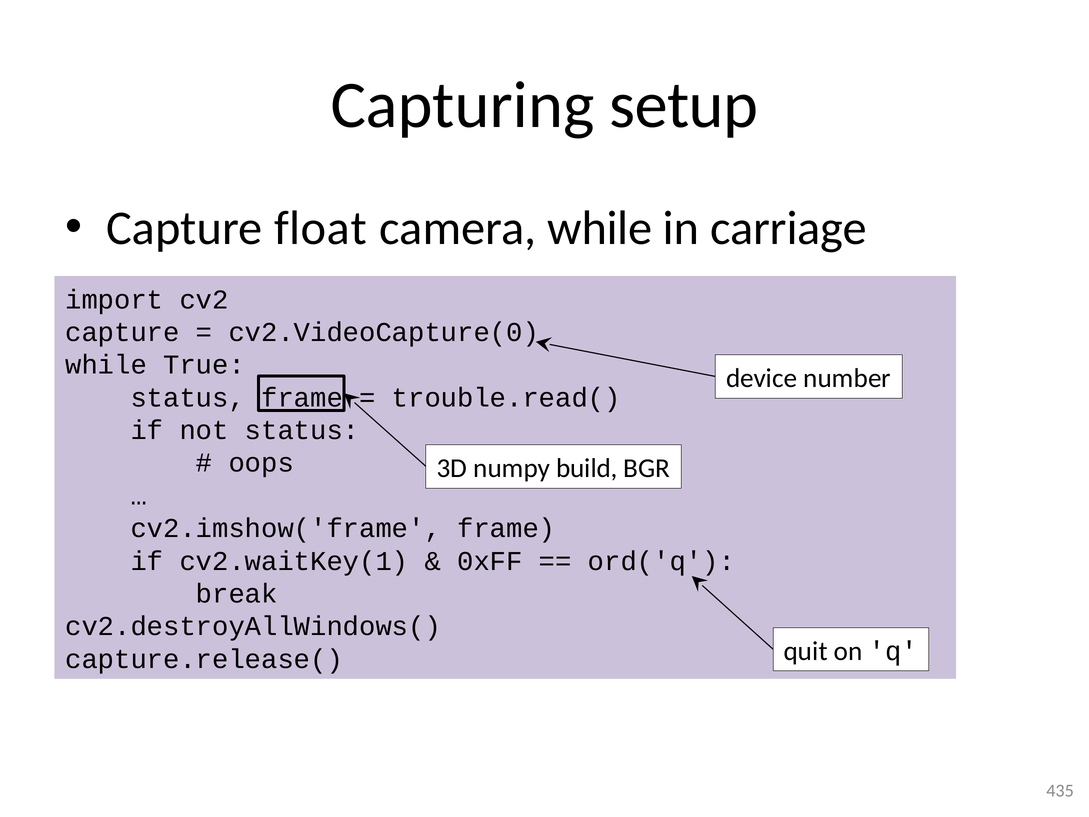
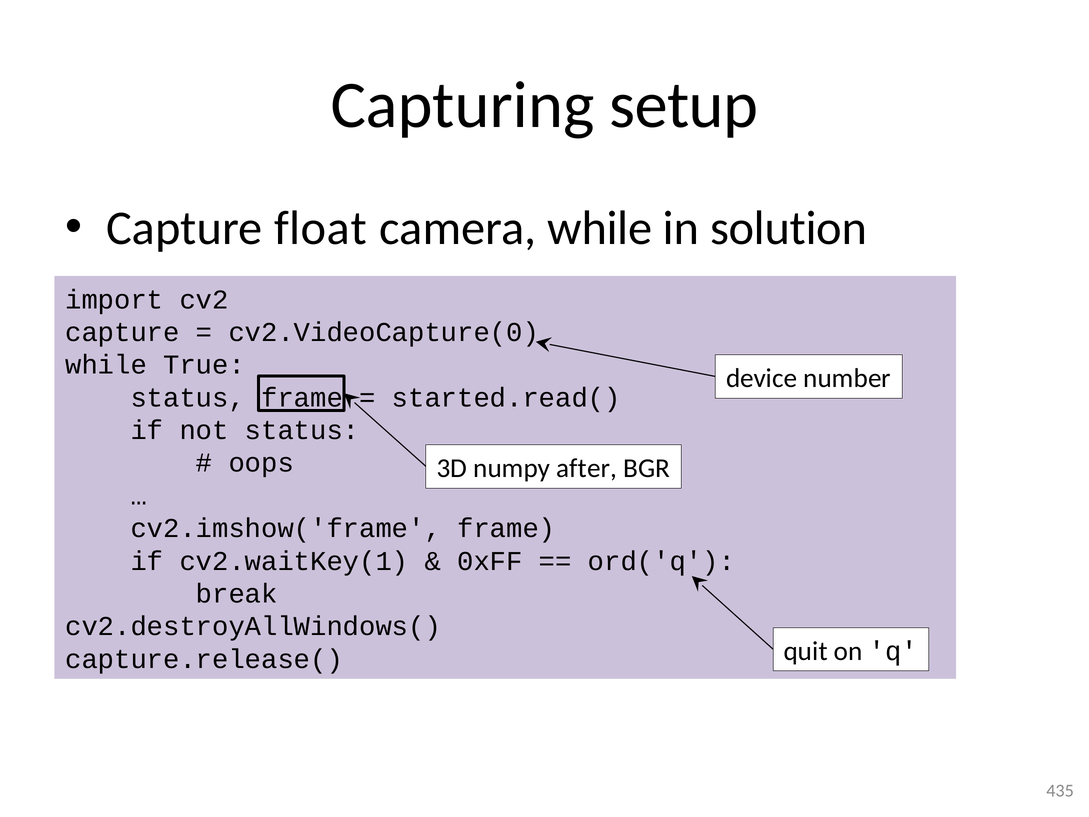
carriage: carriage -> solution
trouble.read(: trouble.read( -> started.read(
build: build -> after
